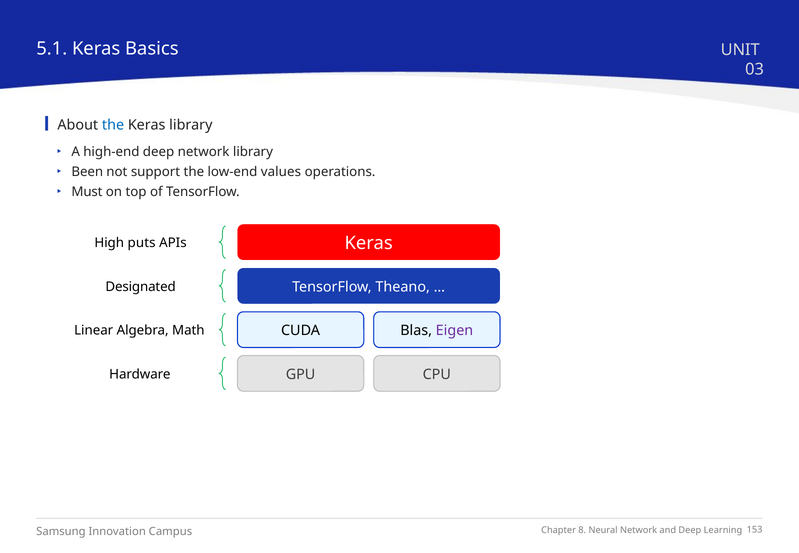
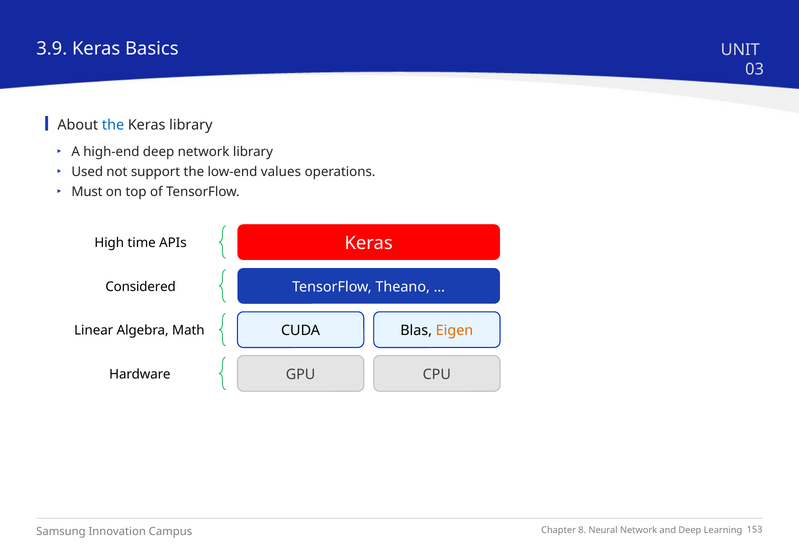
5.1: 5.1 -> 3.9
Been: Been -> Used
puts: puts -> time
Designated: Designated -> Considered
Eigen colour: purple -> orange
